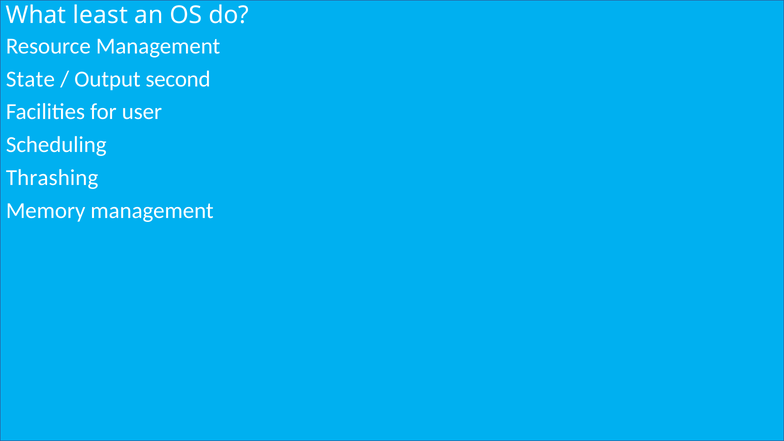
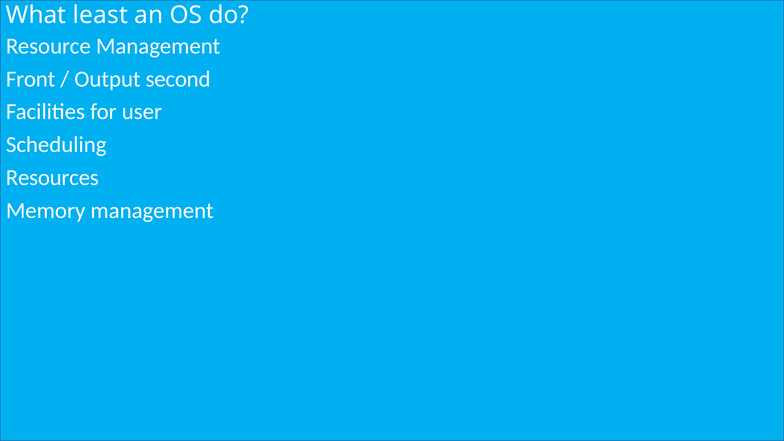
State: State -> Front
Thrashing: Thrashing -> Resources
